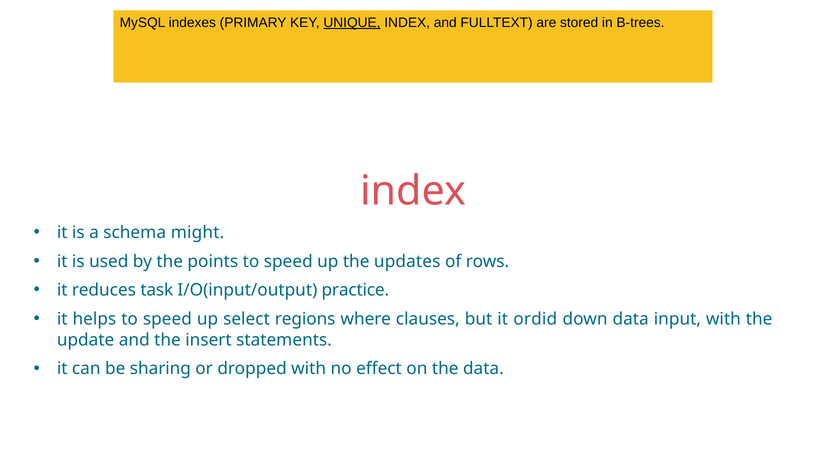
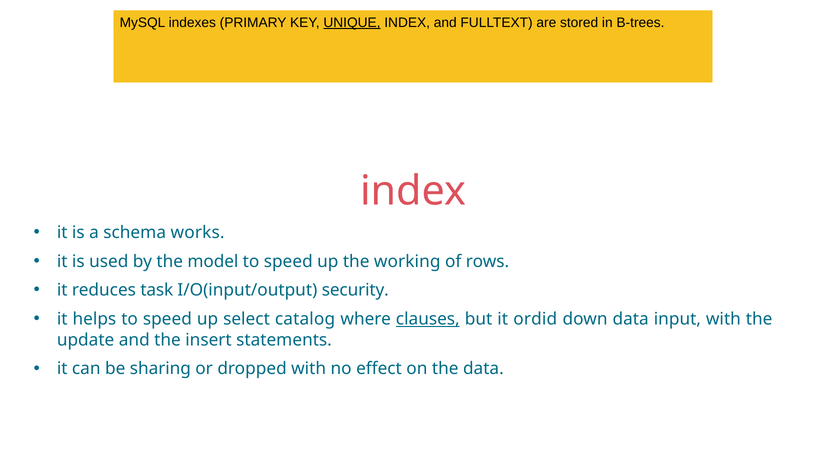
might: might -> works
points: points -> model
updates: updates -> working
practice: practice -> security
regions: regions -> catalog
clauses underline: none -> present
